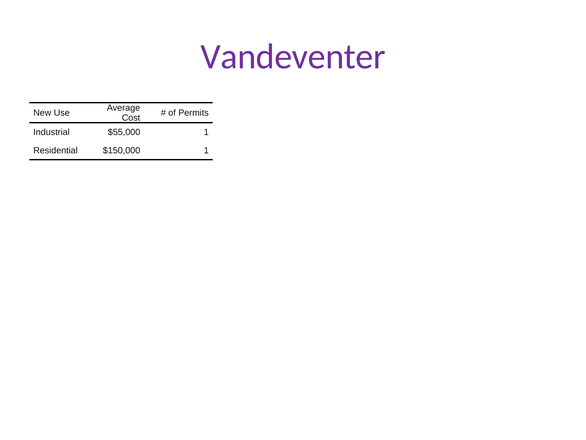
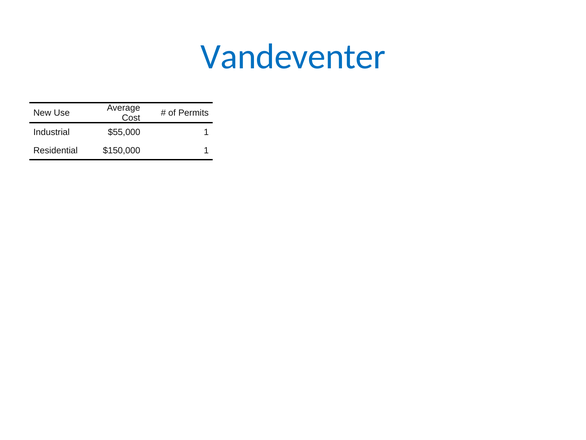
Vandeventer colour: purple -> blue
